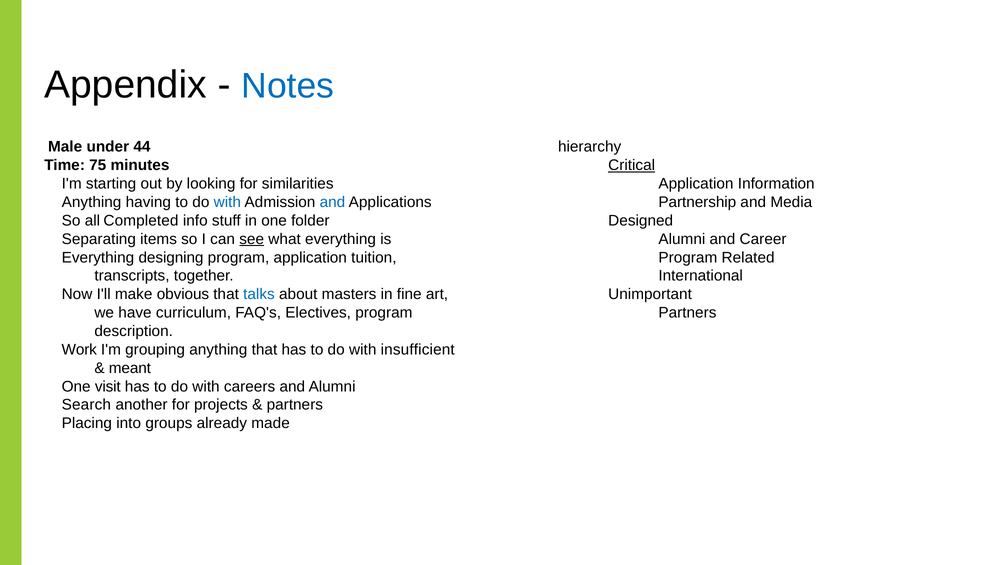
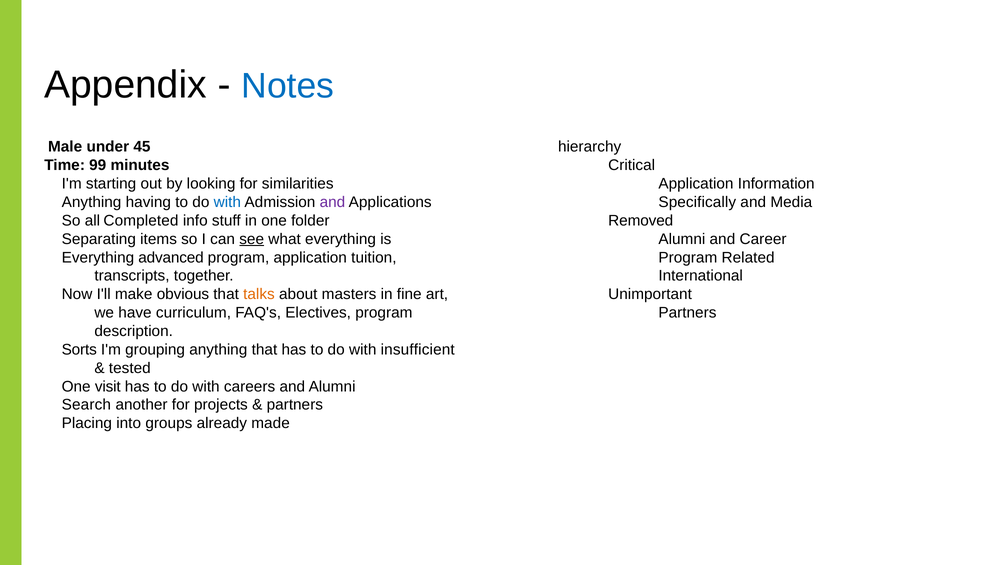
44: 44 -> 45
75: 75 -> 99
Critical underline: present -> none
and at (332, 202) colour: blue -> purple
Partnership: Partnership -> Specifically
Designed: Designed -> Removed
designing: designing -> advanced
talks colour: blue -> orange
Work: Work -> Sorts
meant: meant -> tested
